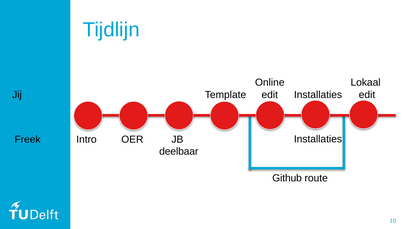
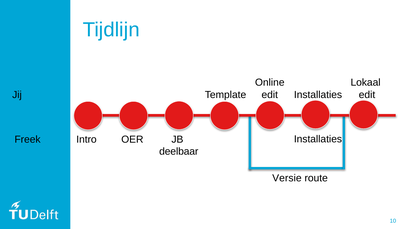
Github: Github -> Versie
